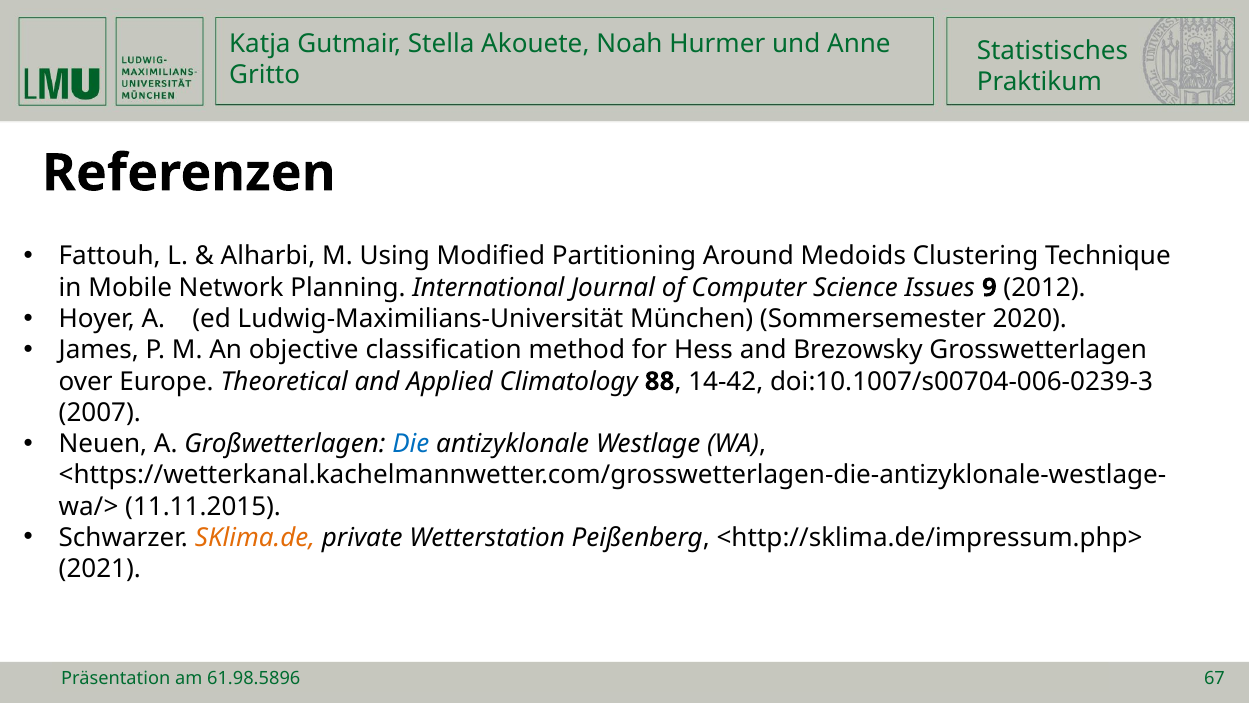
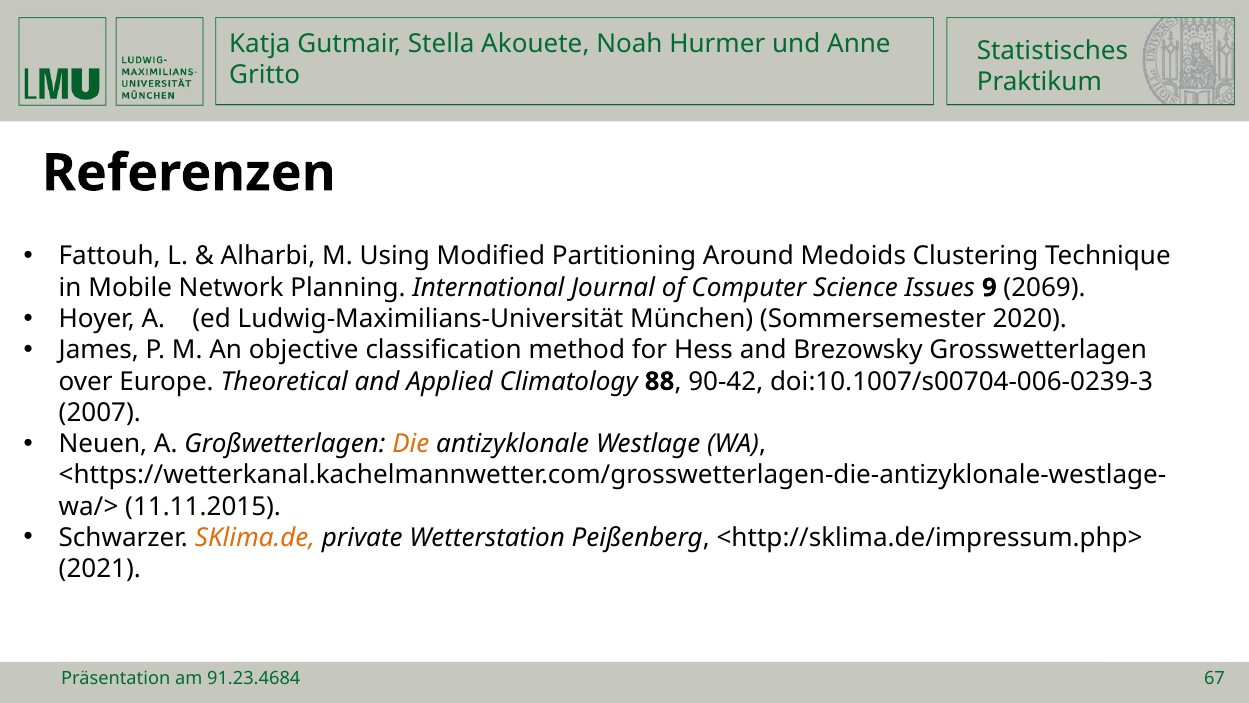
2012: 2012 -> 2069
14-42: 14-42 -> 90-42
Die colour: blue -> orange
61.98.5896: 61.98.5896 -> 91.23.4684
